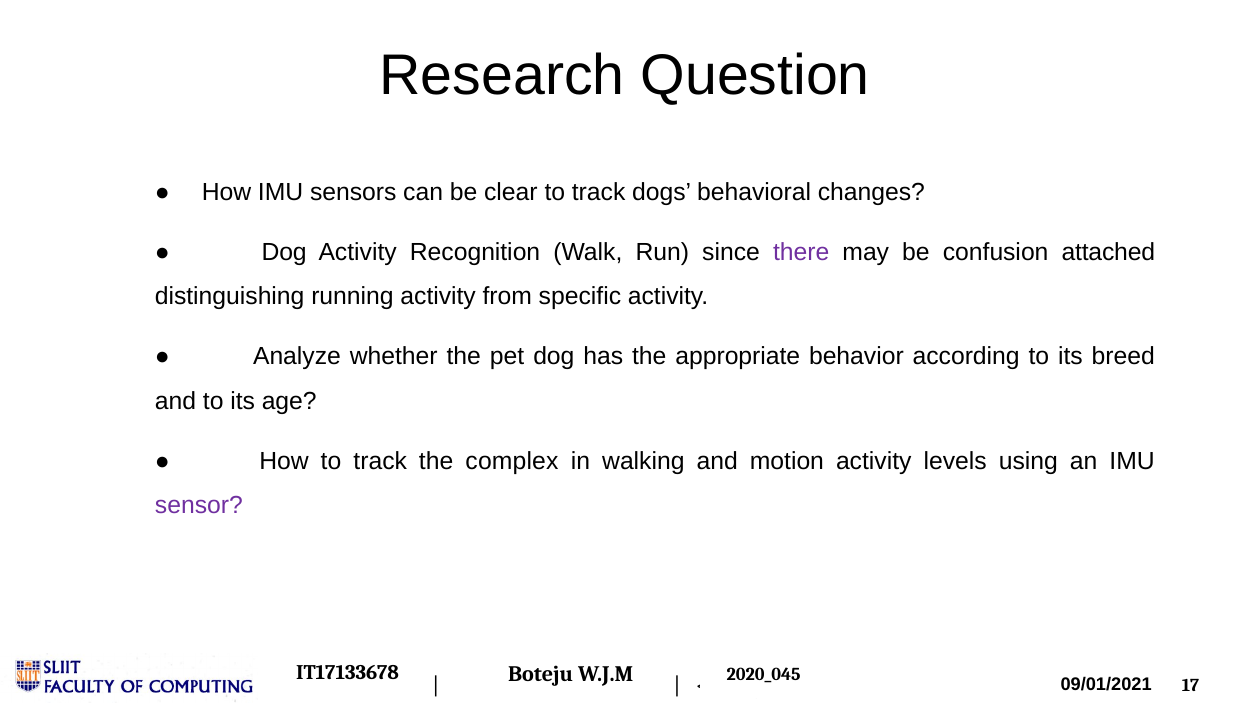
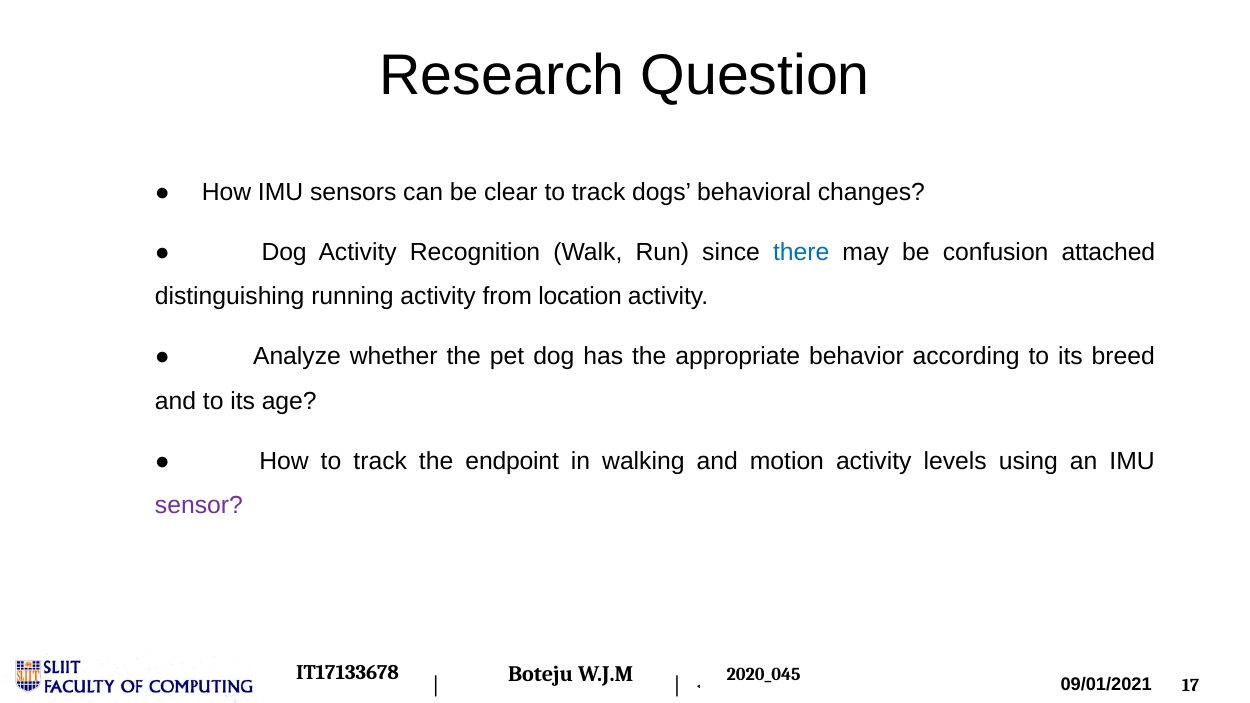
there colour: purple -> blue
specific: specific -> location
complex: complex -> endpoint
